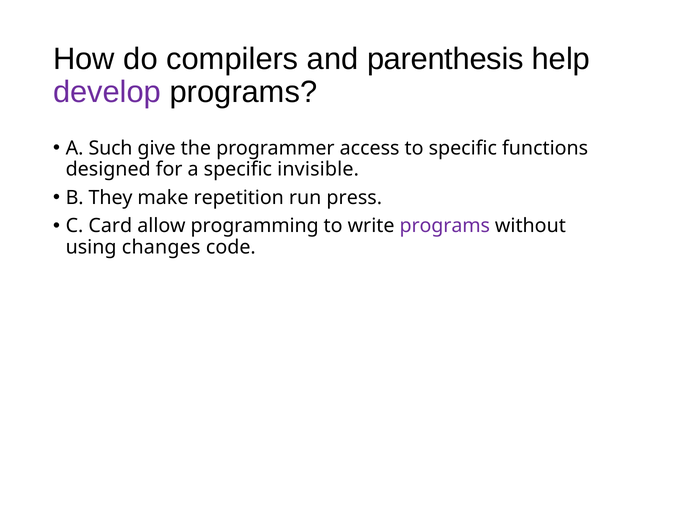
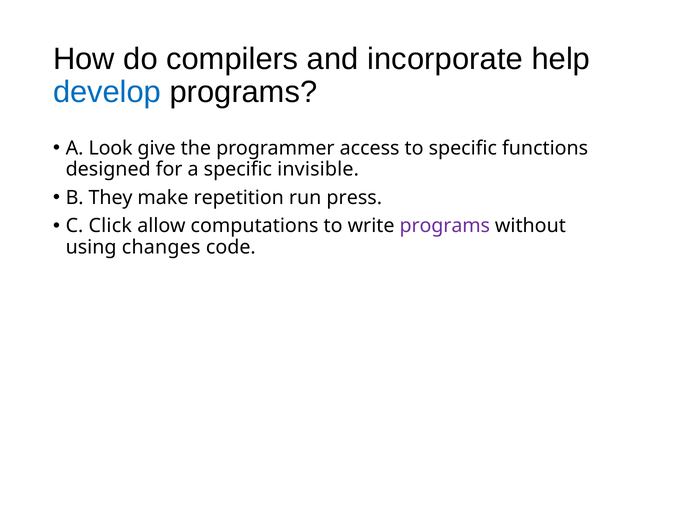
parenthesis: parenthesis -> incorporate
develop colour: purple -> blue
Such: Such -> Look
Card: Card -> Click
programming: programming -> computations
